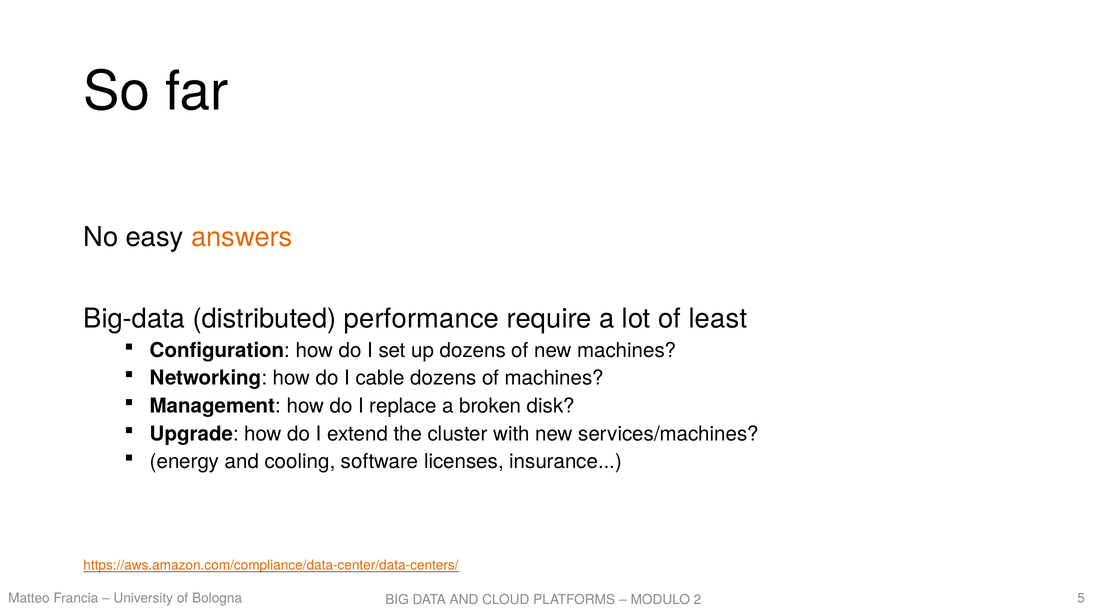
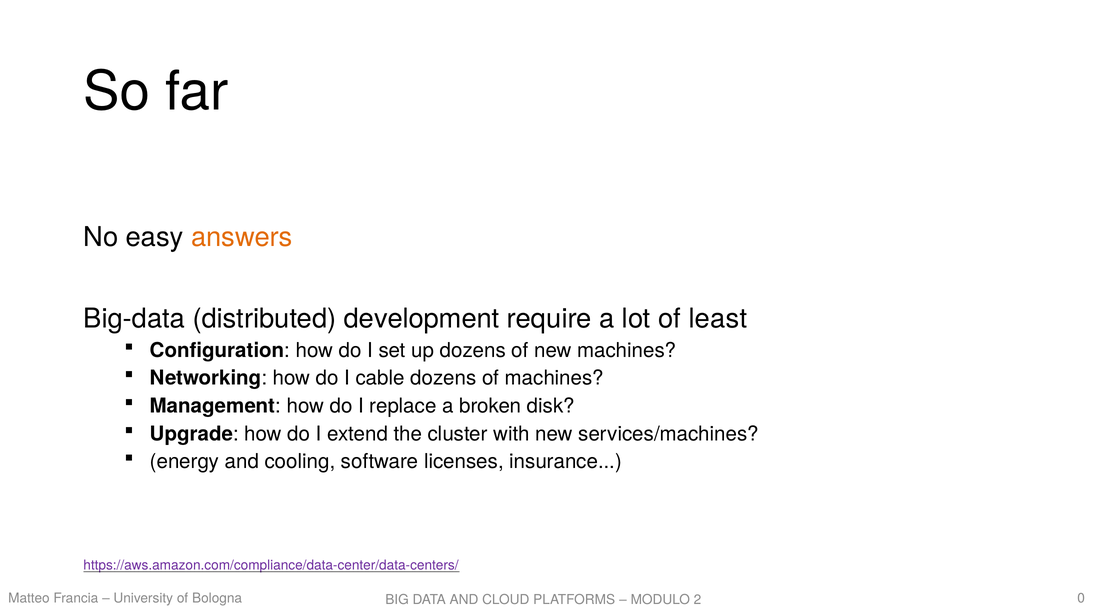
performance: performance -> development
https://aws.amazon.com/compliance/data-center/data-centers/ colour: orange -> purple
5: 5 -> 0
